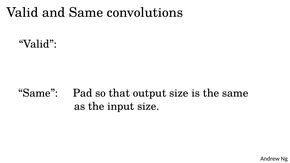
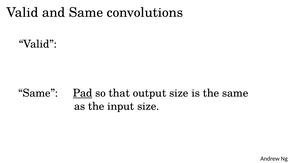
Pad underline: none -> present
